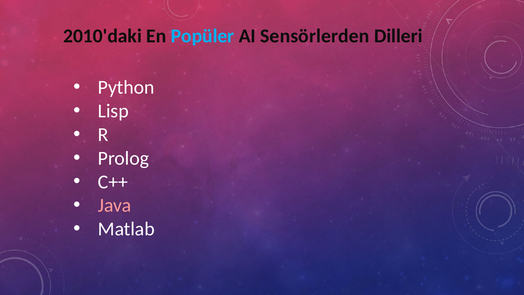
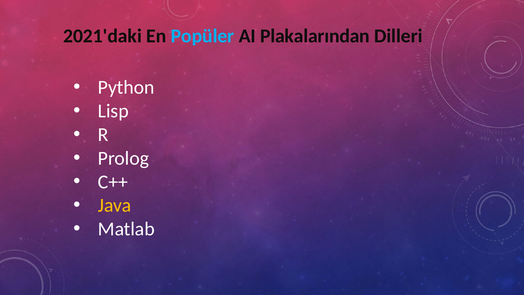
2010'daki: 2010'daki -> 2021'daki
Sensörlerden: Sensörlerden -> Plakalarından
Java colour: pink -> yellow
